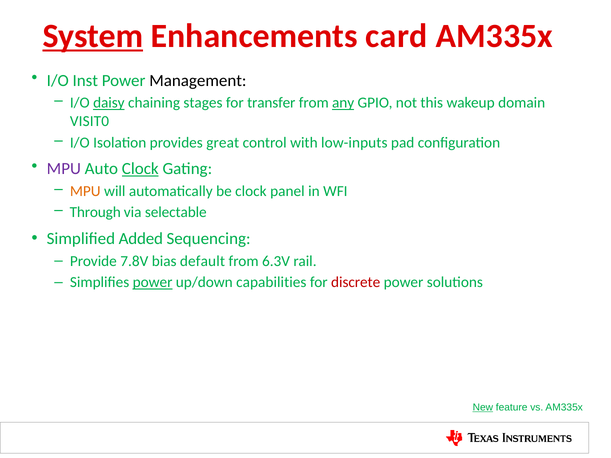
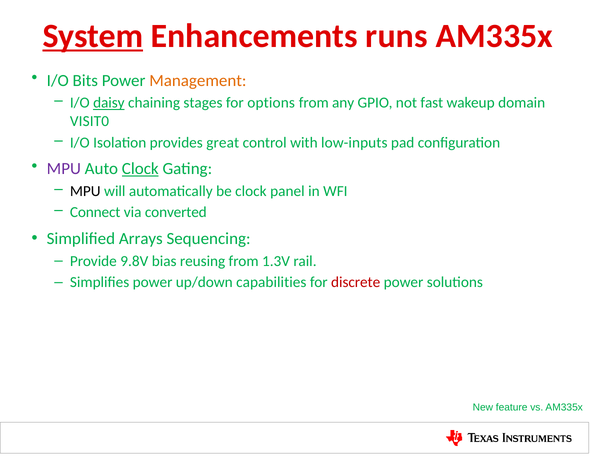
card: card -> runs
Inst: Inst -> Bits
Management colour: black -> orange
transfer: transfer -> options
any underline: present -> none
this: this -> fast
MPU at (85, 191) colour: orange -> black
Through: Through -> Connect
selectable: selectable -> converted
Added: Added -> Arrays
7.8V: 7.8V -> 9.8V
default: default -> reusing
6.3V: 6.3V -> 1.3V
power at (153, 282) underline: present -> none
New underline: present -> none
